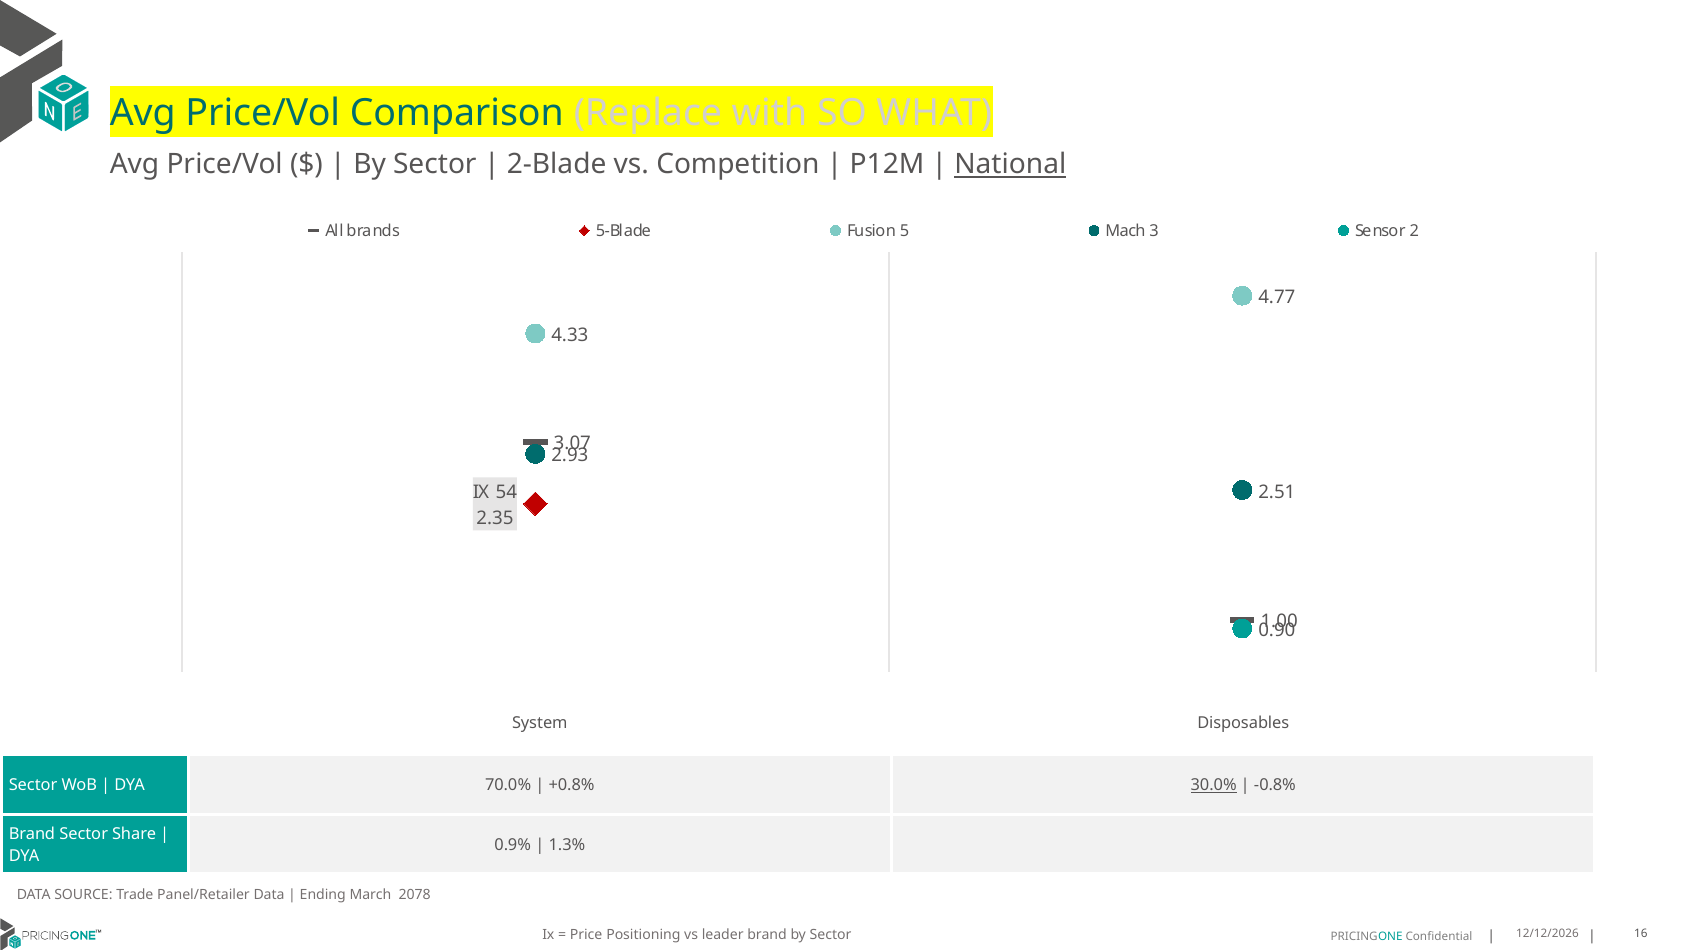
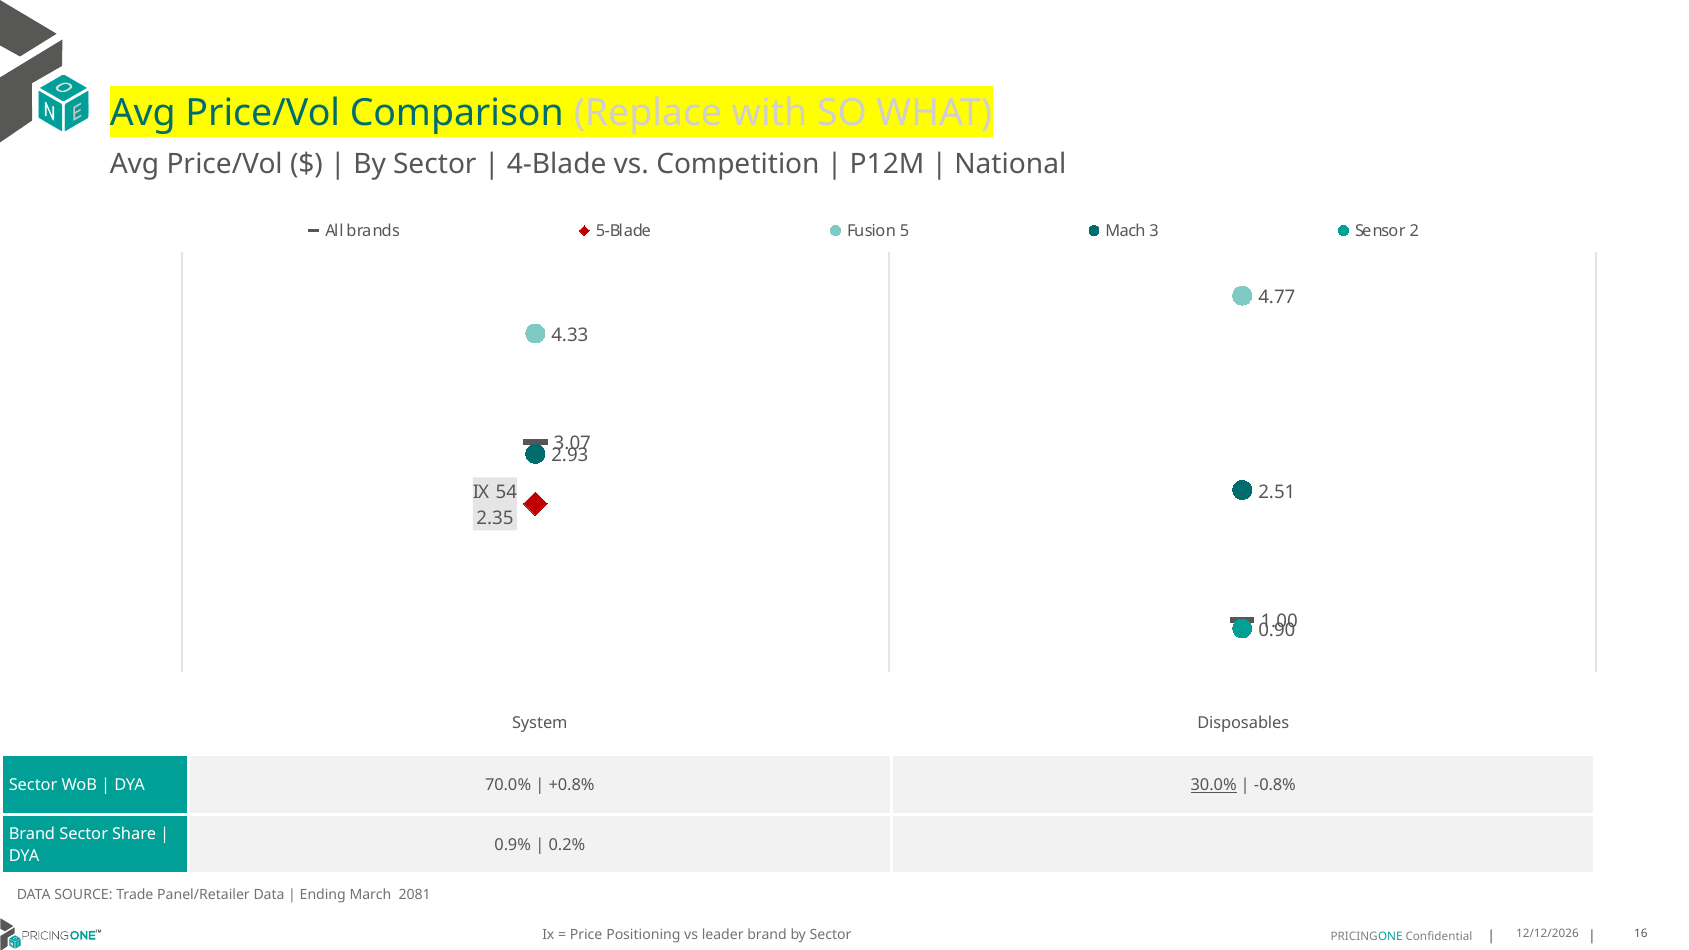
2-Blade: 2-Blade -> 4-Blade
National underline: present -> none
1.3%: 1.3% -> 0.2%
2078: 2078 -> 2081
